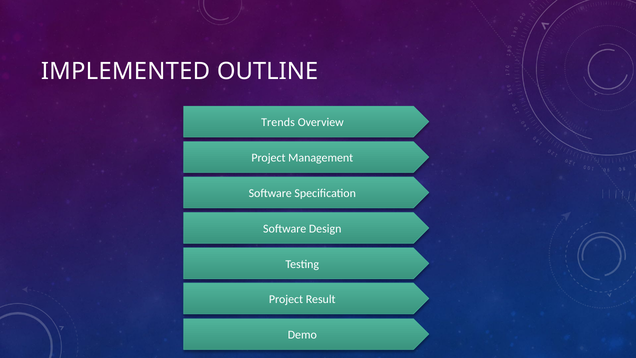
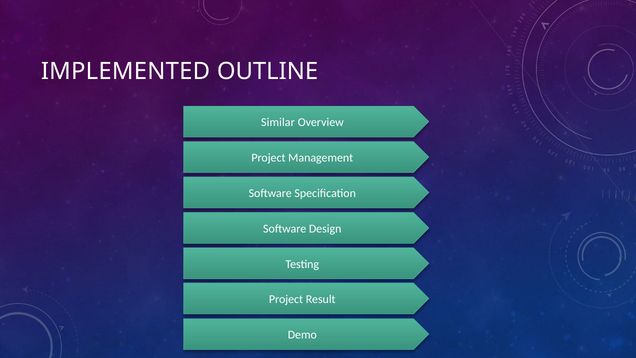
Trends: Trends -> Similar
